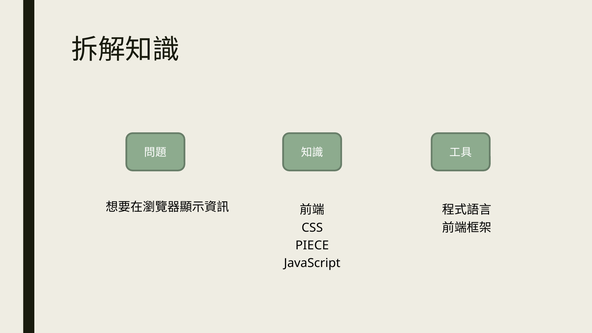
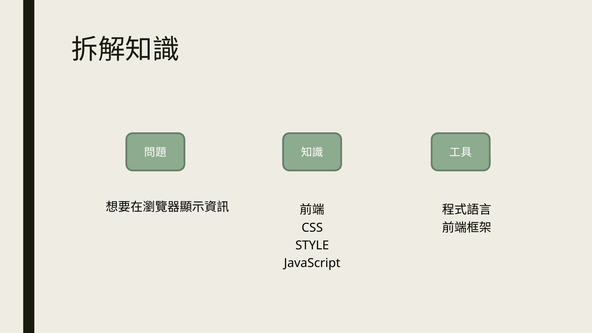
PIECE: PIECE -> STYLE
